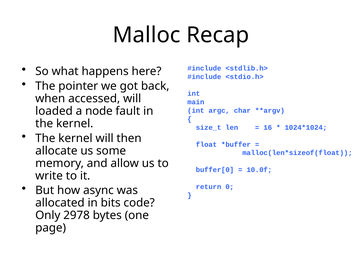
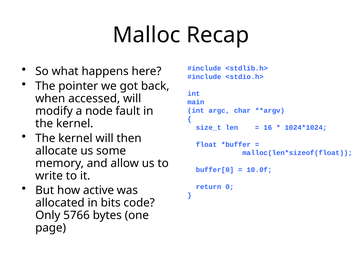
loaded: loaded -> modify
async: async -> active
2978: 2978 -> 5766
